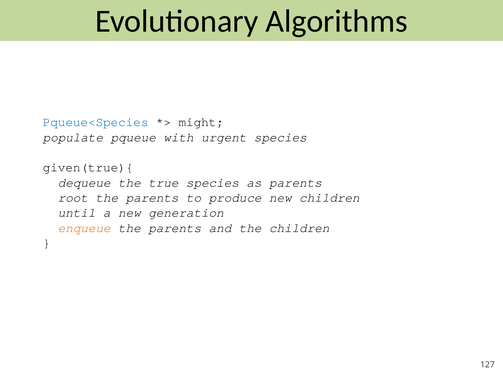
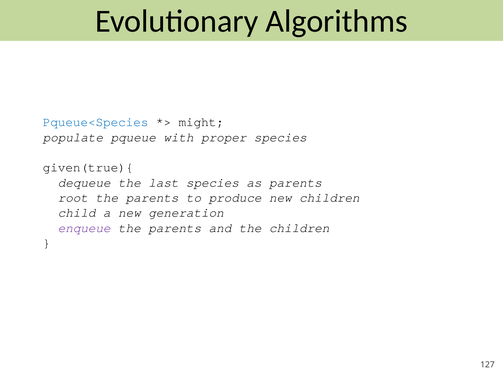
urgent: urgent -> proper
true: true -> last
until: until -> child
enqueue colour: orange -> purple
